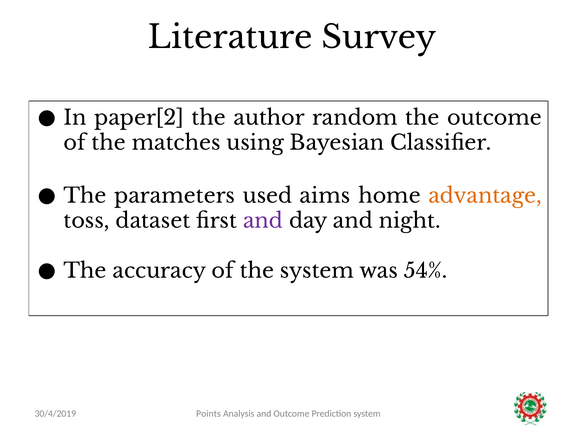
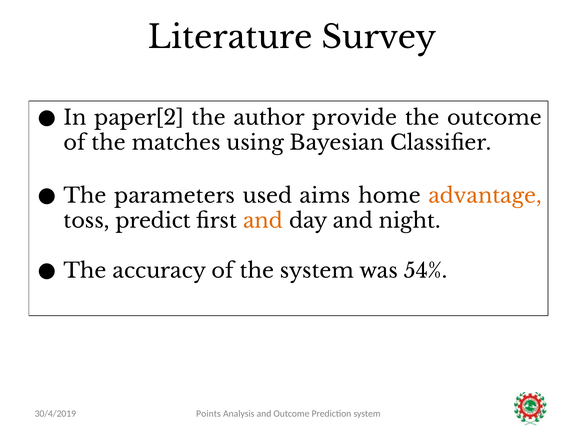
random: random -> provide
dataset: dataset -> predict
and at (263, 221) colour: purple -> orange
